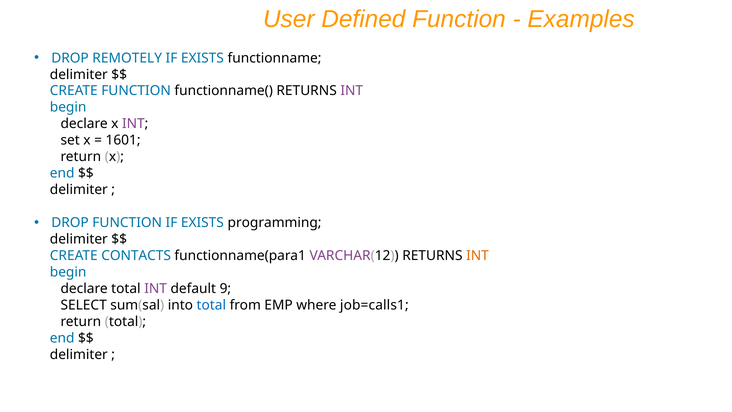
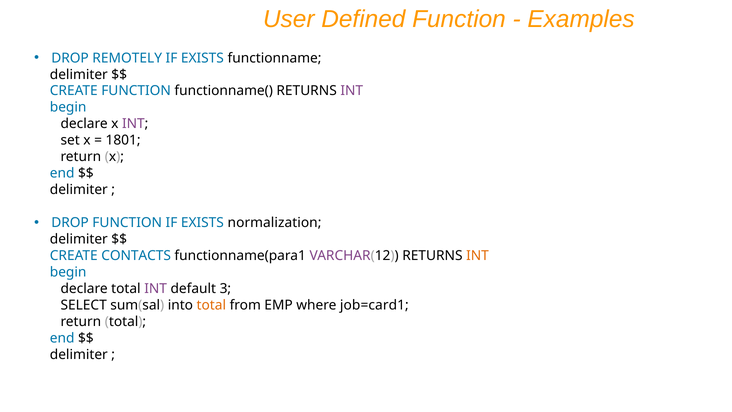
1601: 1601 -> 1801
programming: programming -> normalization
9: 9 -> 3
total at (211, 305) colour: blue -> orange
job=calls1: job=calls1 -> job=card1
